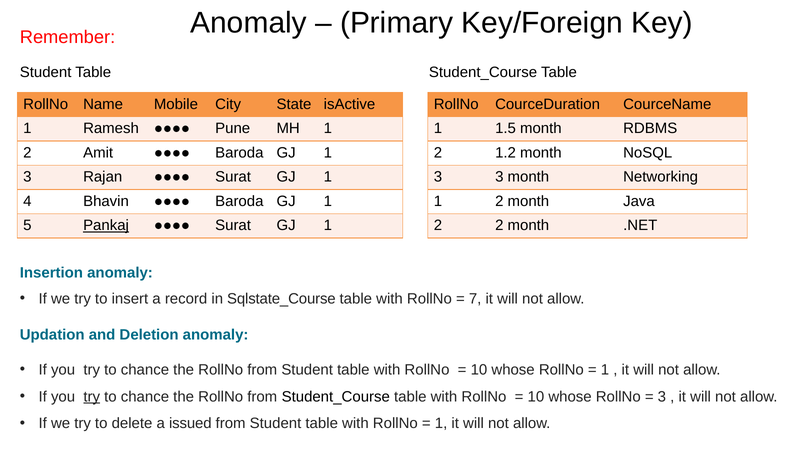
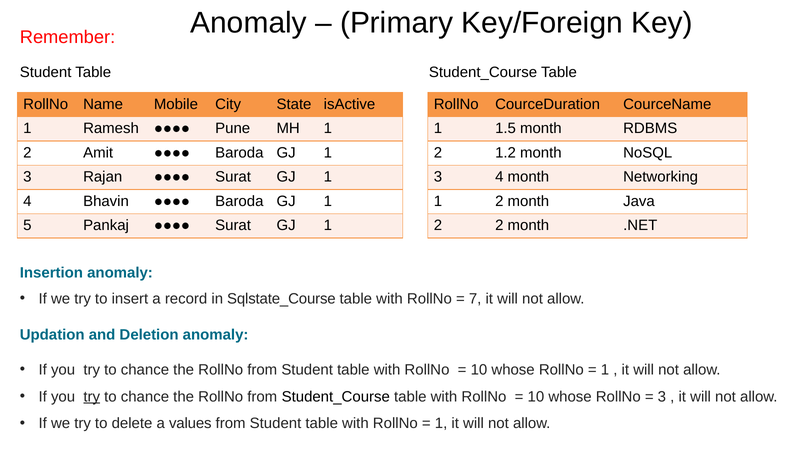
3 3: 3 -> 4
Pankaj underline: present -> none
issued: issued -> values
